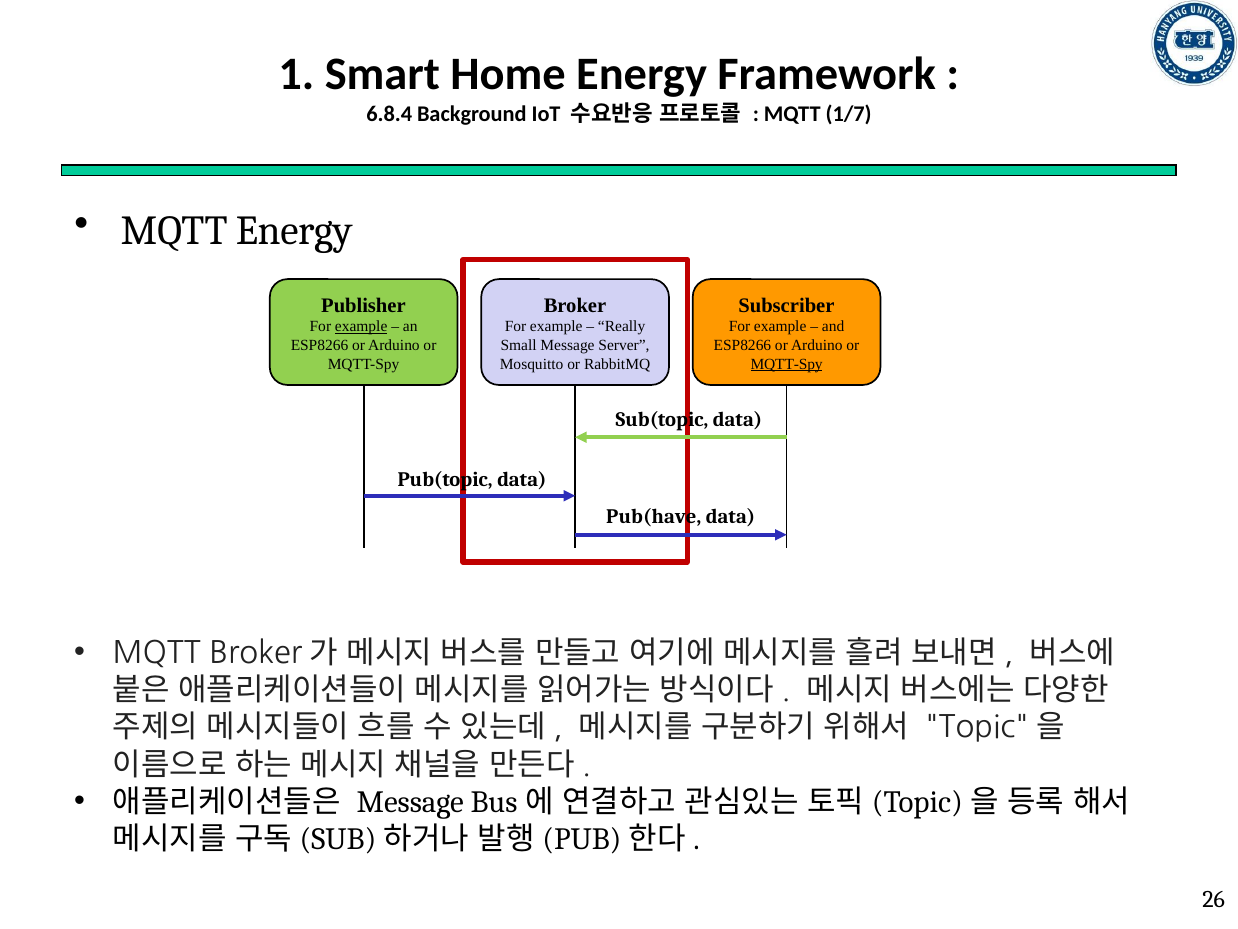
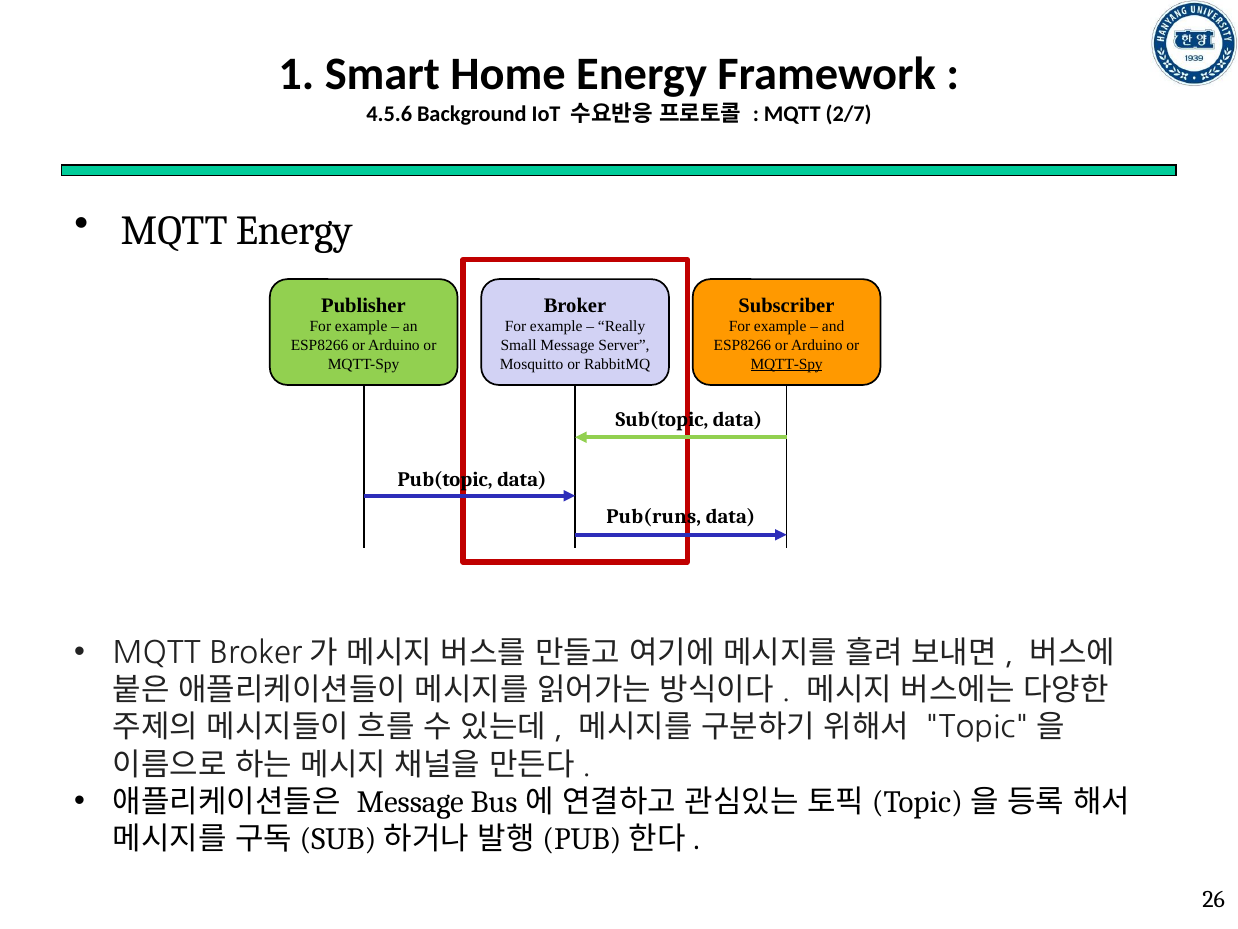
6.8.4: 6.8.4 -> 4.5.6
1/7: 1/7 -> 2/7
example at (361, 327) underline: present -> none
Pub(have: Pub(have -> Pub(runs
